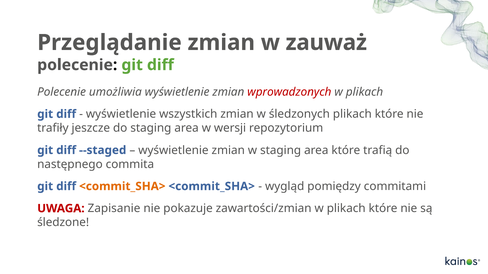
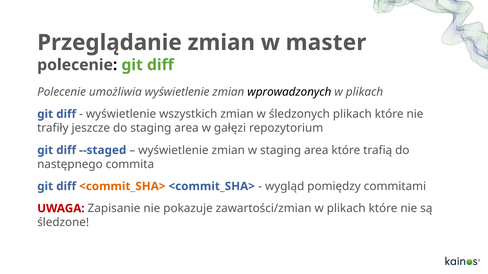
zauważ: zauważ -> master
wprowadzonych colour: red -> black
wersji: wersji -> gałęzi
